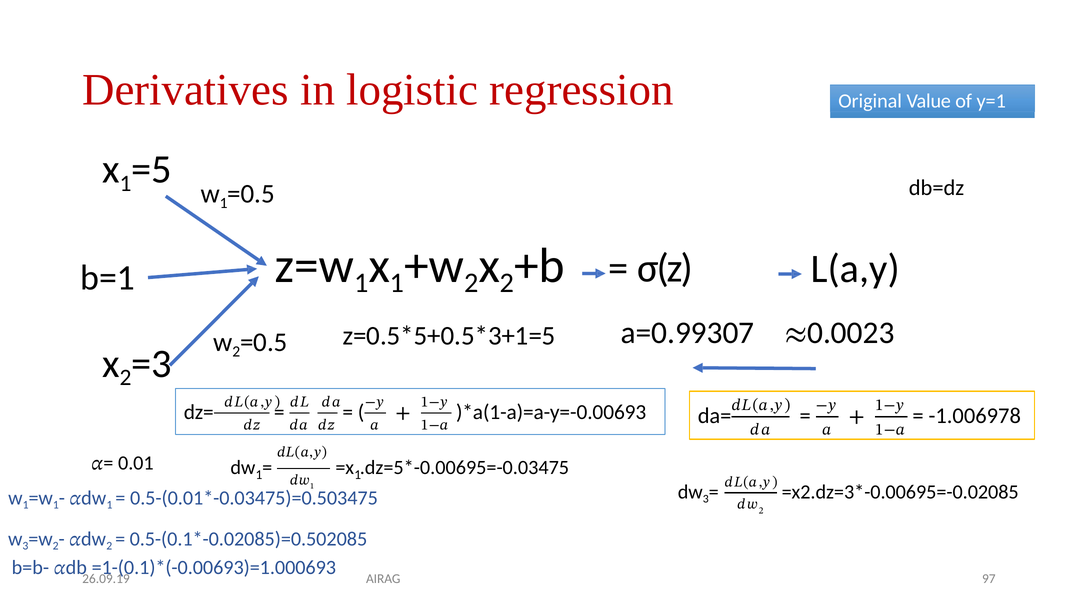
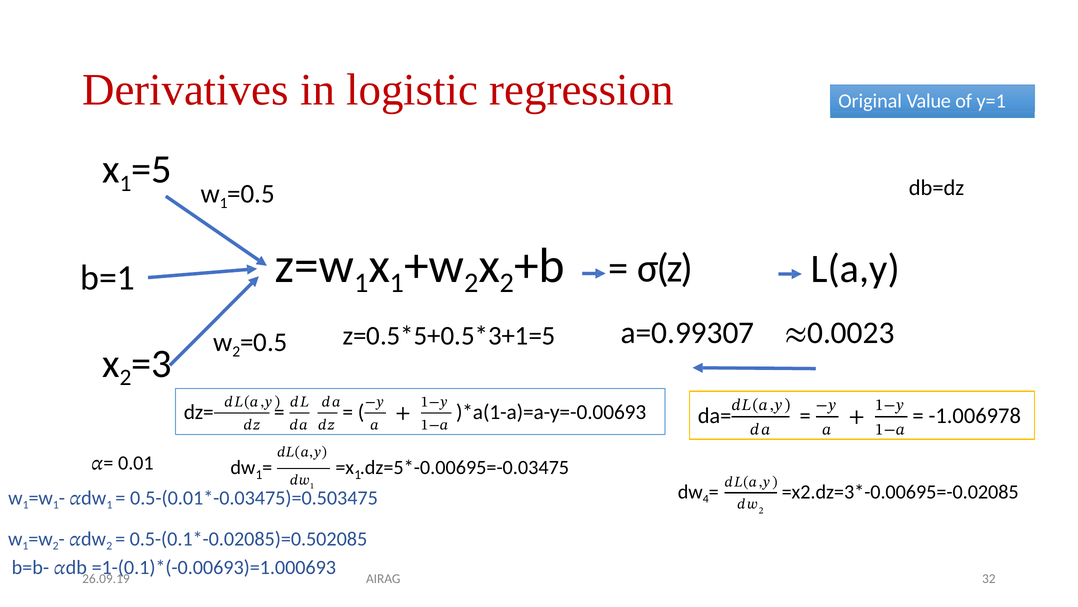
dw 3: 3 -> 4
3 at (25, 545): 3 -> 1
97: 97 -> 32
